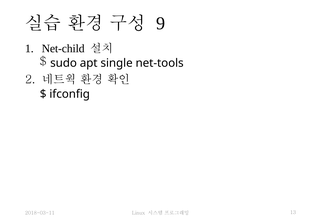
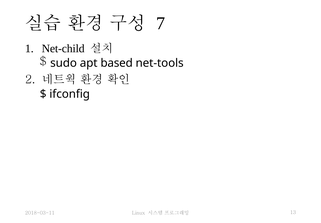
9: 9 -> 7
single: single -> based
